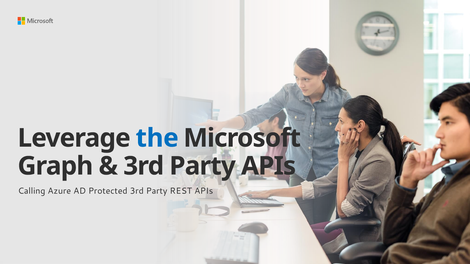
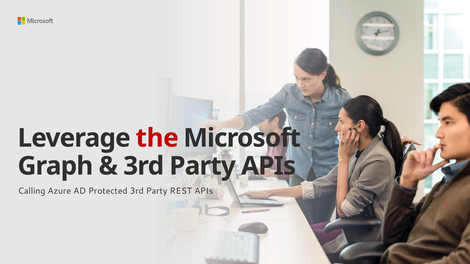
the colour: blue -> red
